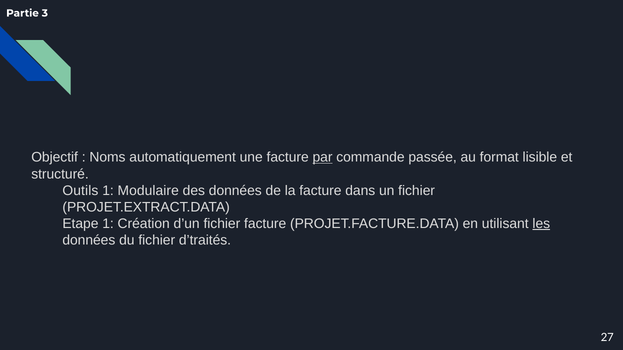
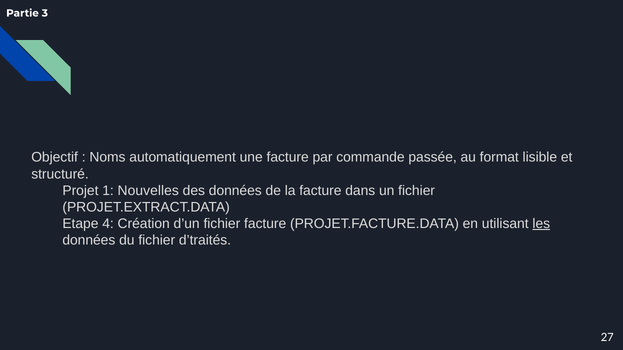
par underline: present -> none
Outils: Outils -> Projet
Modulaire: Modulaire -> Nouvelles
Etape 1: 1 -> 4
